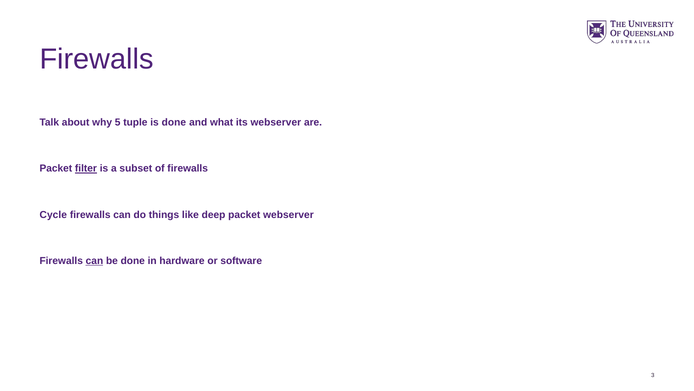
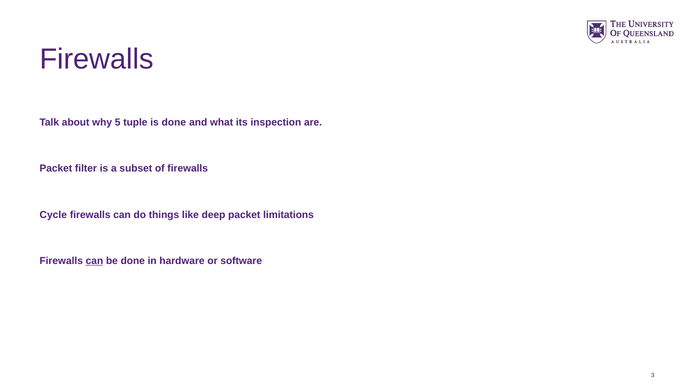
its webserver: webserver -> inspection
filter underline: present -> none
packet webserver: webserver -> limitations
